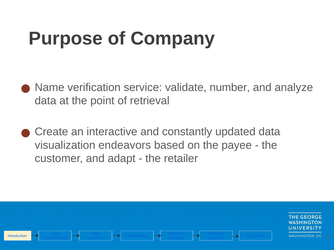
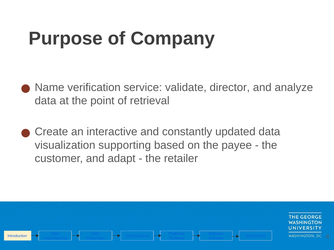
number: number -> director
endeavors: endeavors -> supporting
